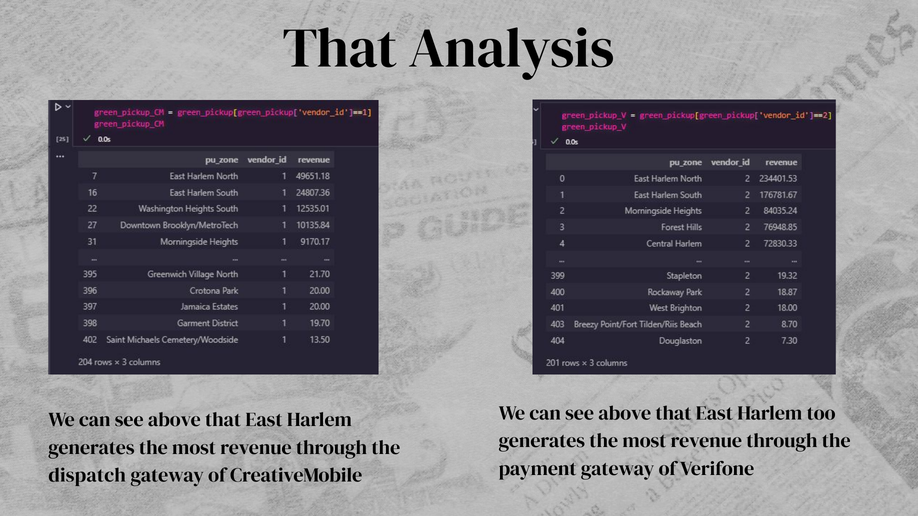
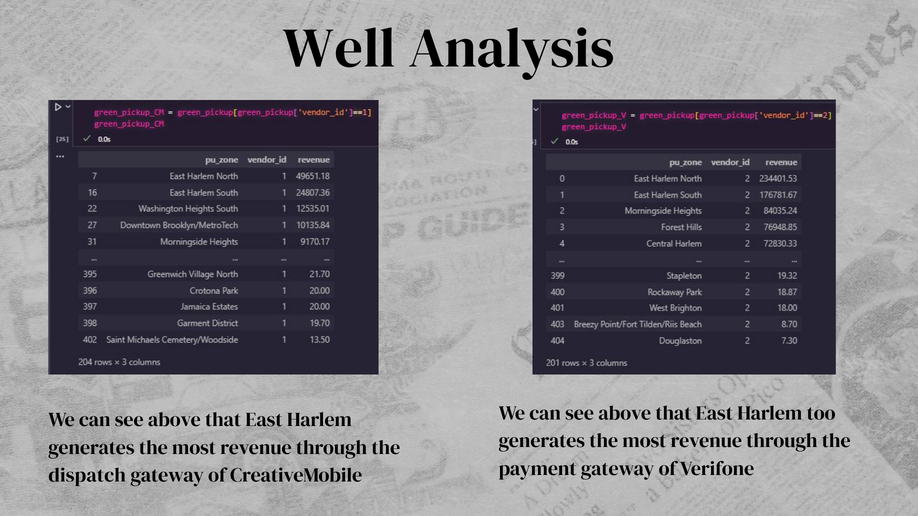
That at (340, 49): That -> Well
